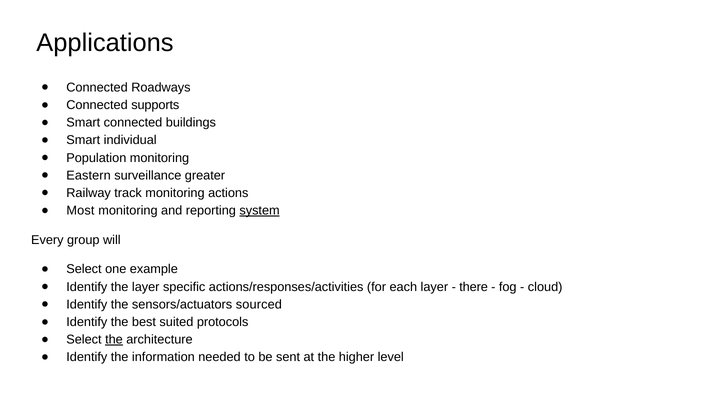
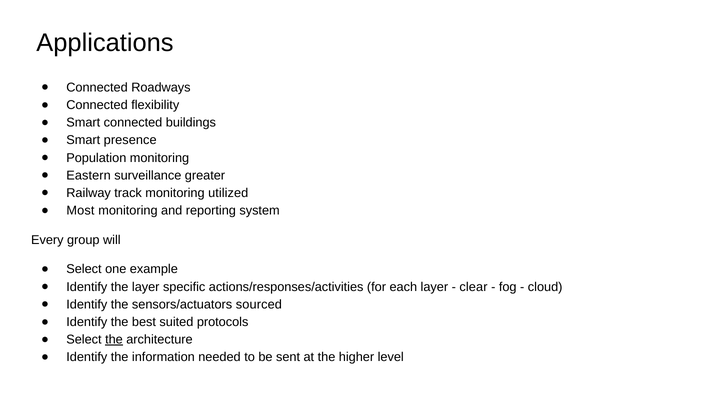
supports: supports -> flexibility
individual: individual -> presence
actions: actions -> utilized
system underline: present -> none
there: there -> clear
